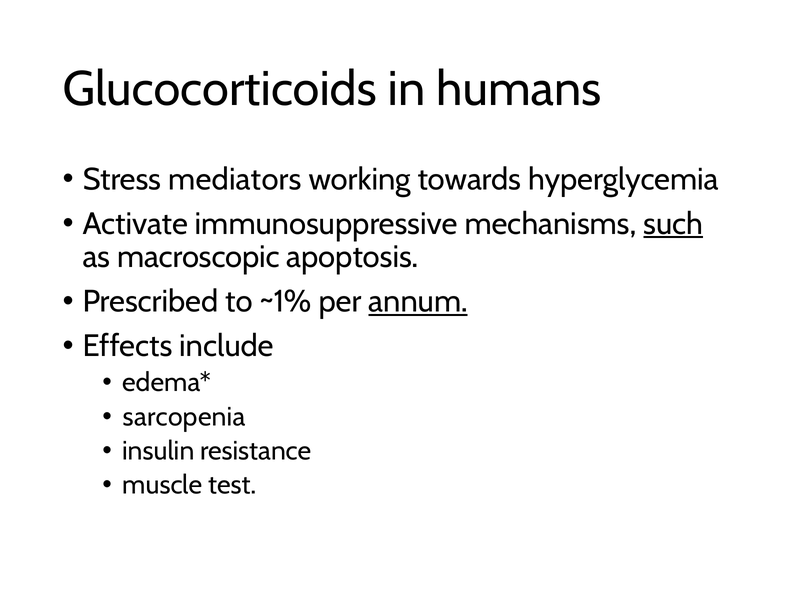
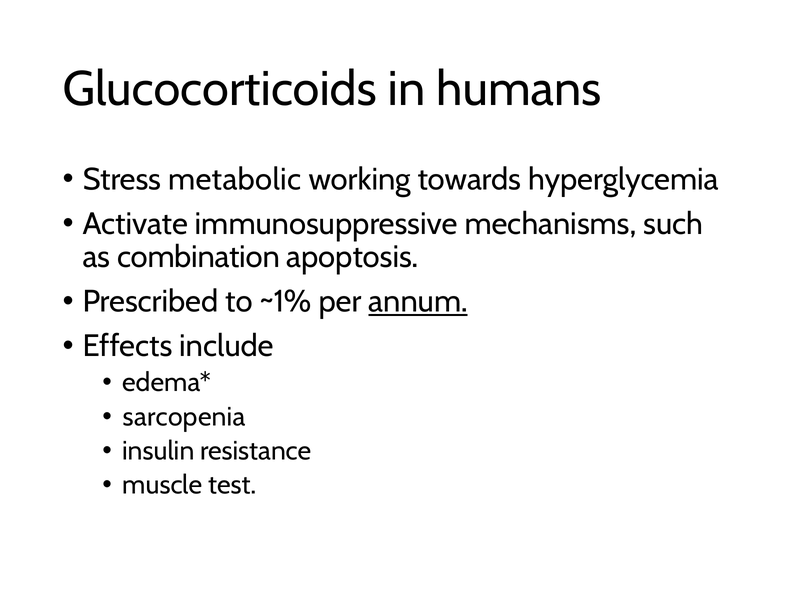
mediators: mediators -> metabolic
such underline: present -> none
macroscopic: macroscopic -> combination
